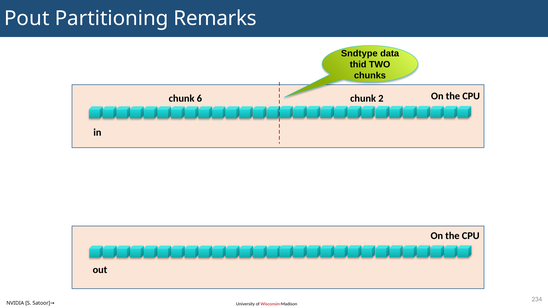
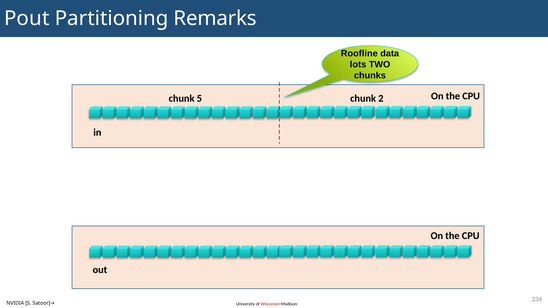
Sndtype: Sndtype -> Roofline
thid: thid -> lots
6: 6 -> 5
